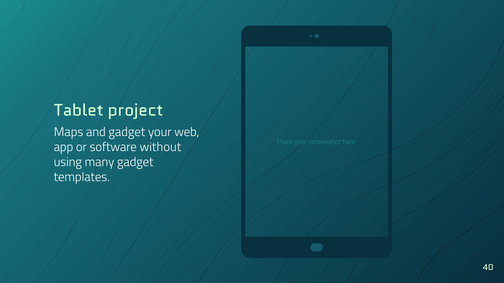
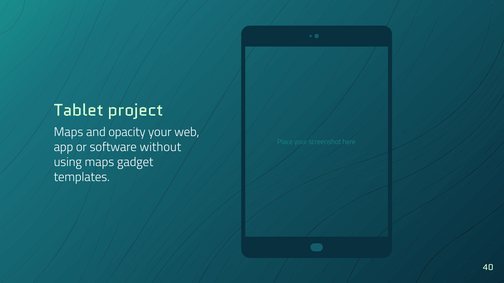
and gadget: gadget -> opacity
using many: many -> maps
